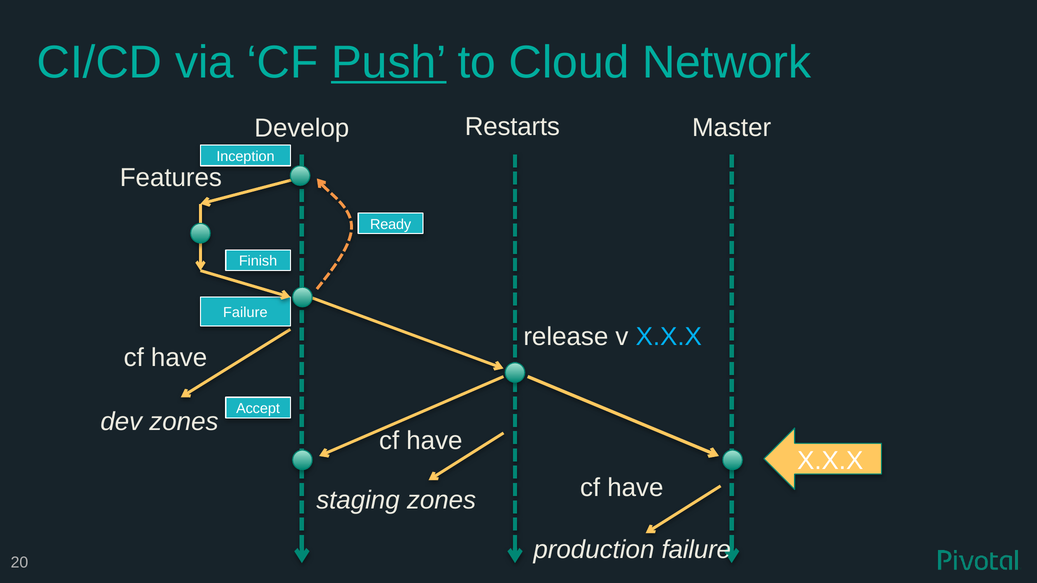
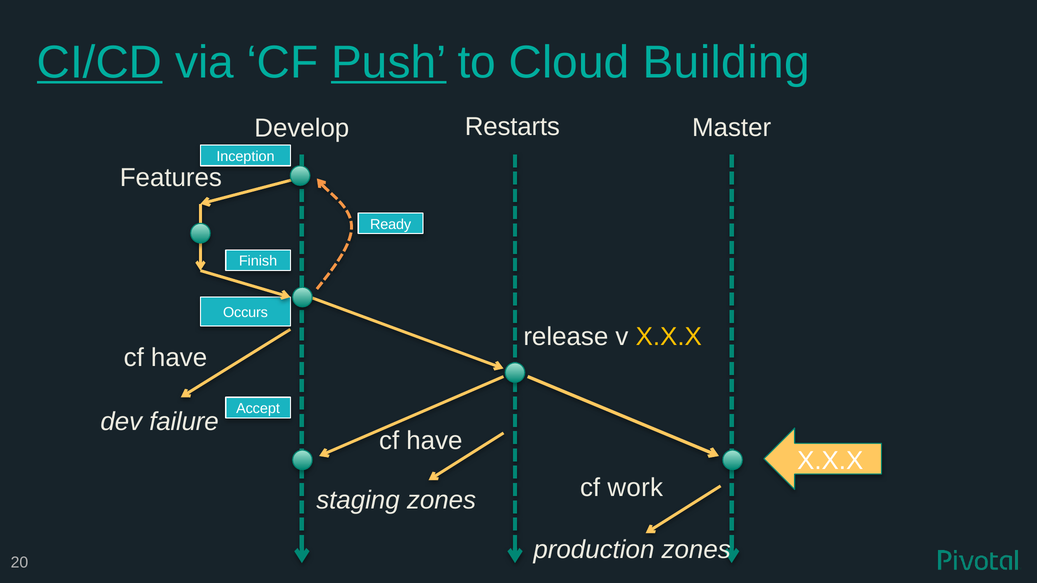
CI/CD underline: none -> present
Network: Network -> Building
Failure at (245, 313): Failure -> Occurs
X.X.X at (669, 337) colour: light blue -> yellow
dev zones: zones -> failure
have at (635, 488): have -> work
production failure: failure -> zones
